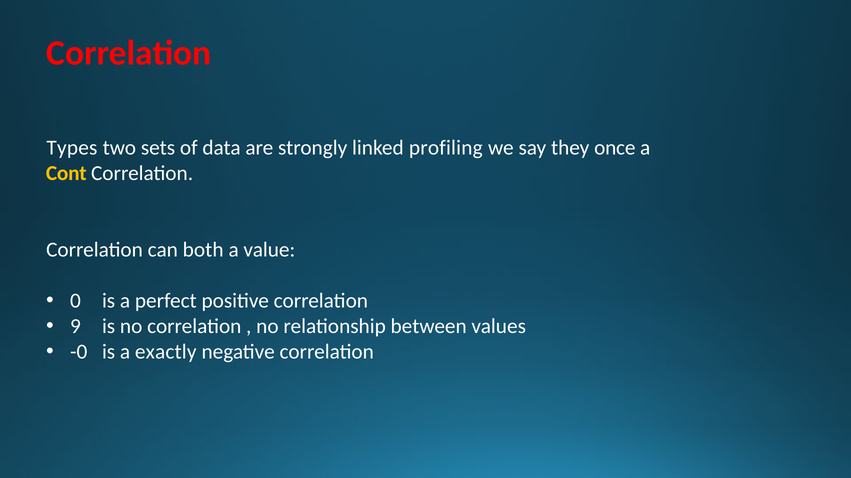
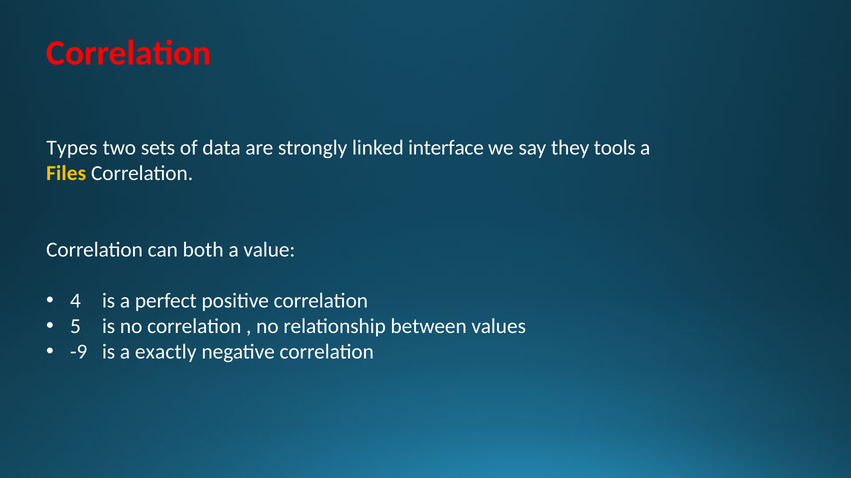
profiling: profiling -> interface
once: once -> tools
Cont: Cont -> Files
0: 0 -> 4
9: 9 -> 5
-0: -0 -> -9
